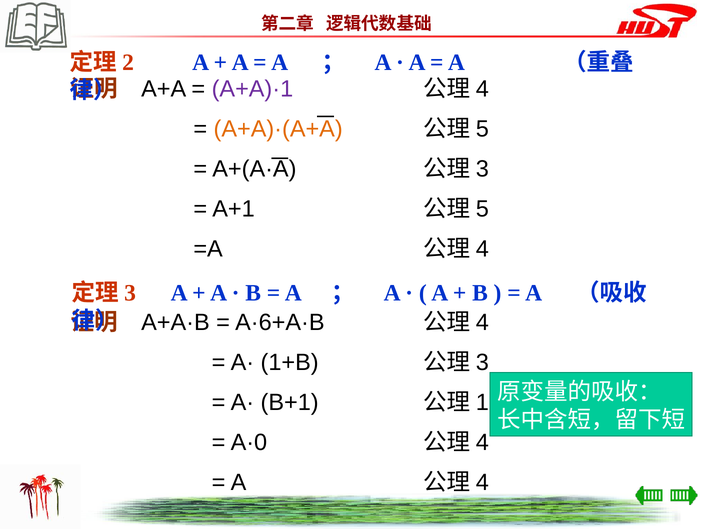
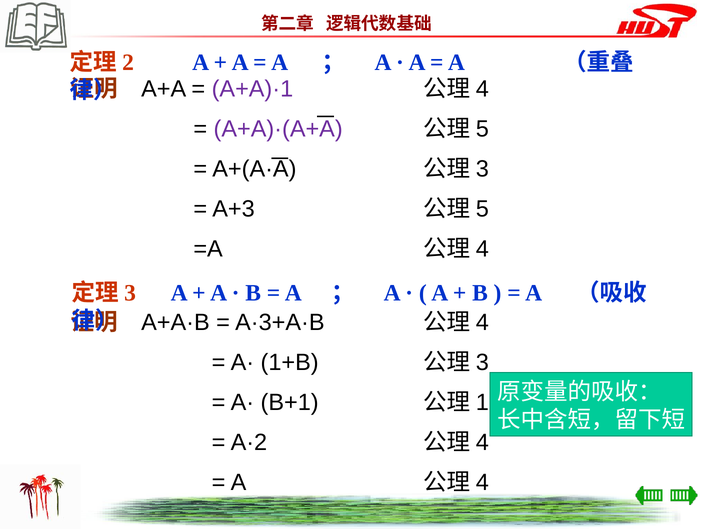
A+A)·(A+A colour: orange -> purple
A+1: A+1 -> A+3
A·6+A·B: A·6+A·B -> A·3+A·B
A·0: A·0 -> A·2
